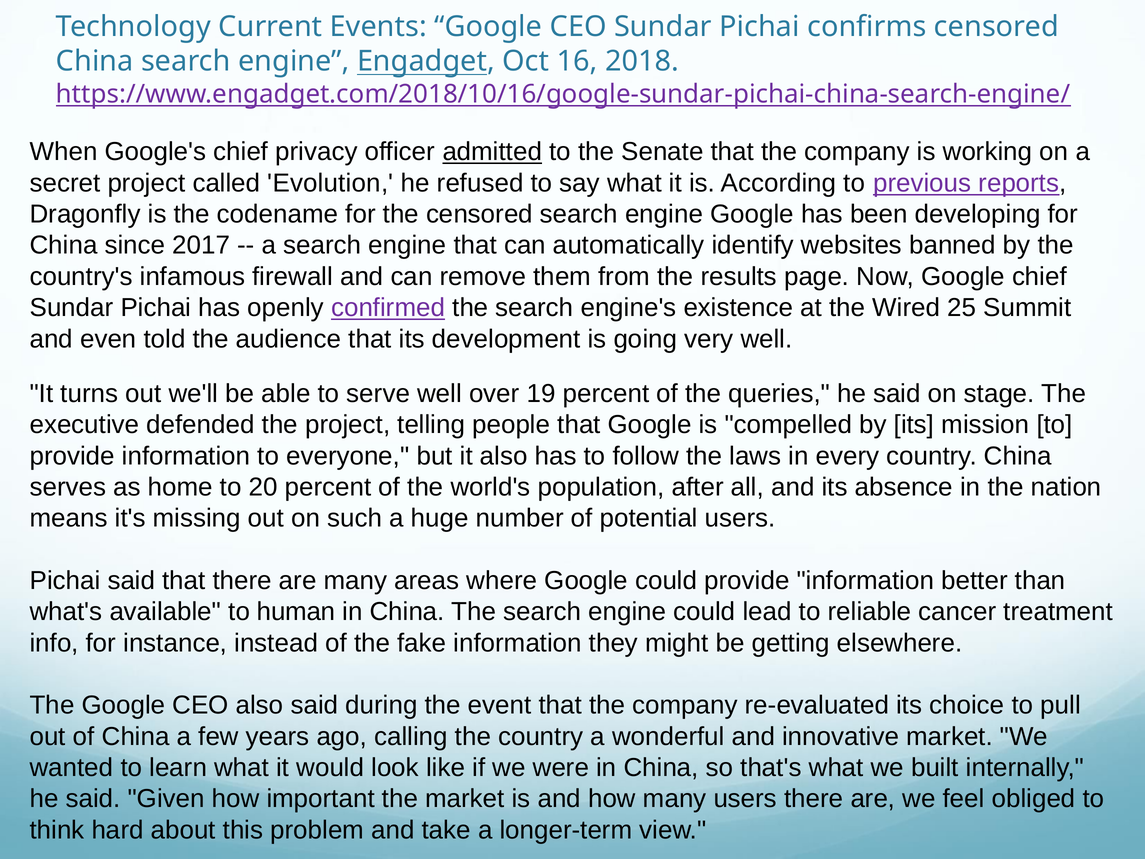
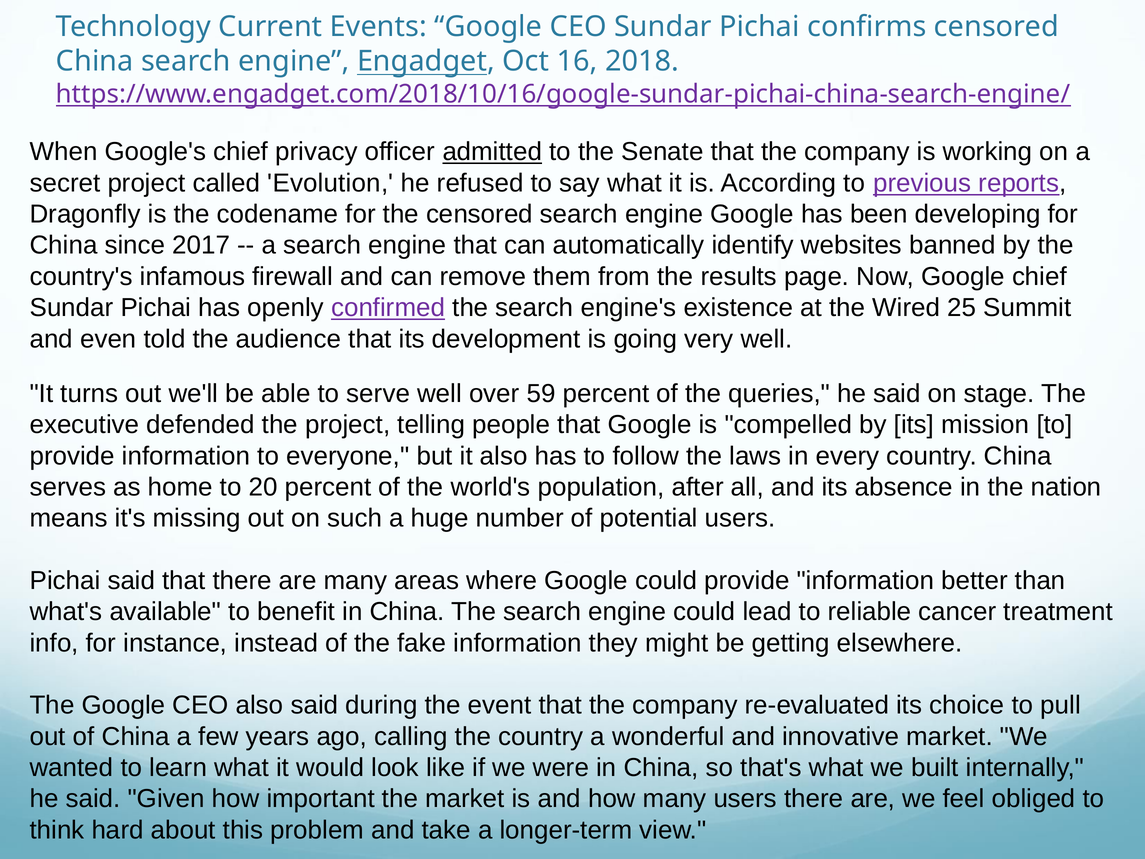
19: 19 -> 59
human: human -> benefit
